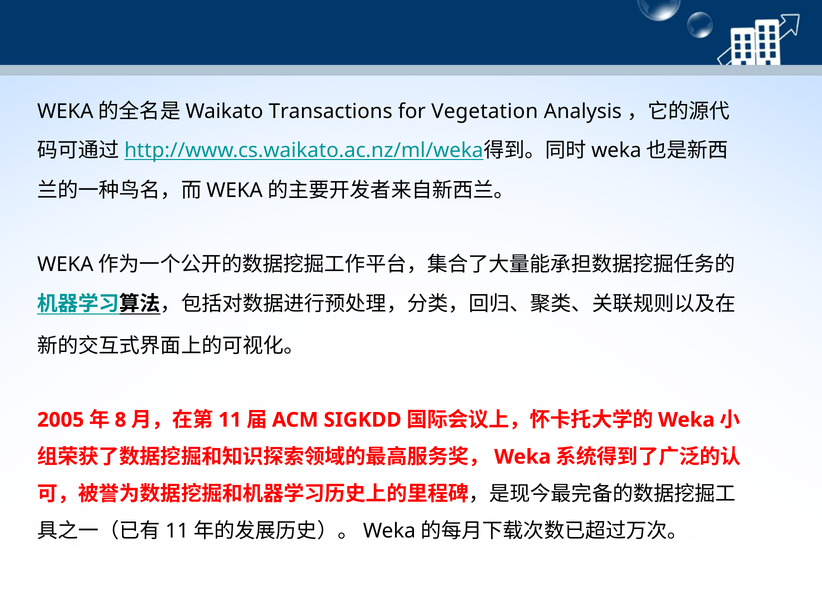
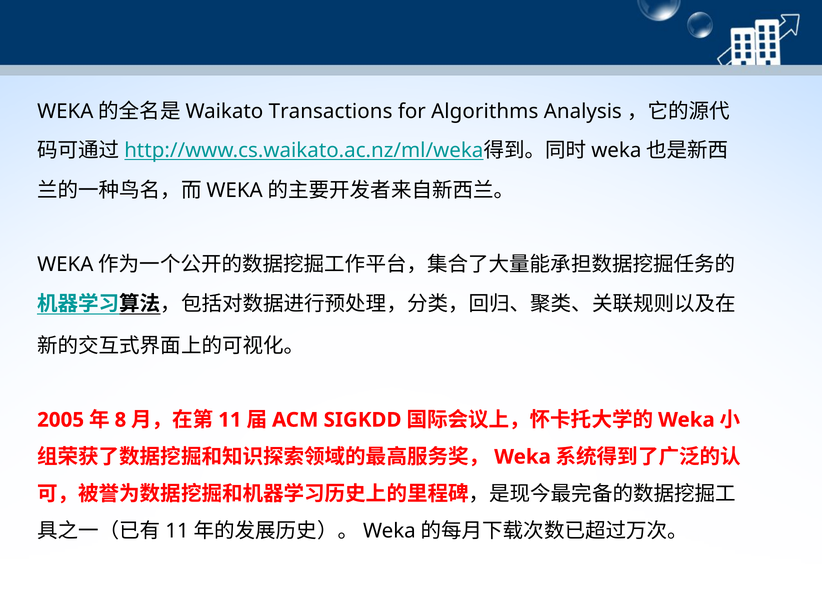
Vegetation: Vegetation -> Algorithms
